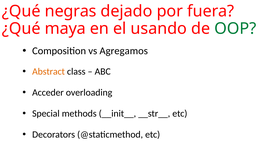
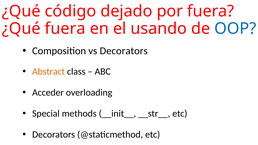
negras: negras -> código
¿Qué maya: maya -> fuera
OOP colour: green -> blue
vs Agregamos: Agregamos -> Decorators
